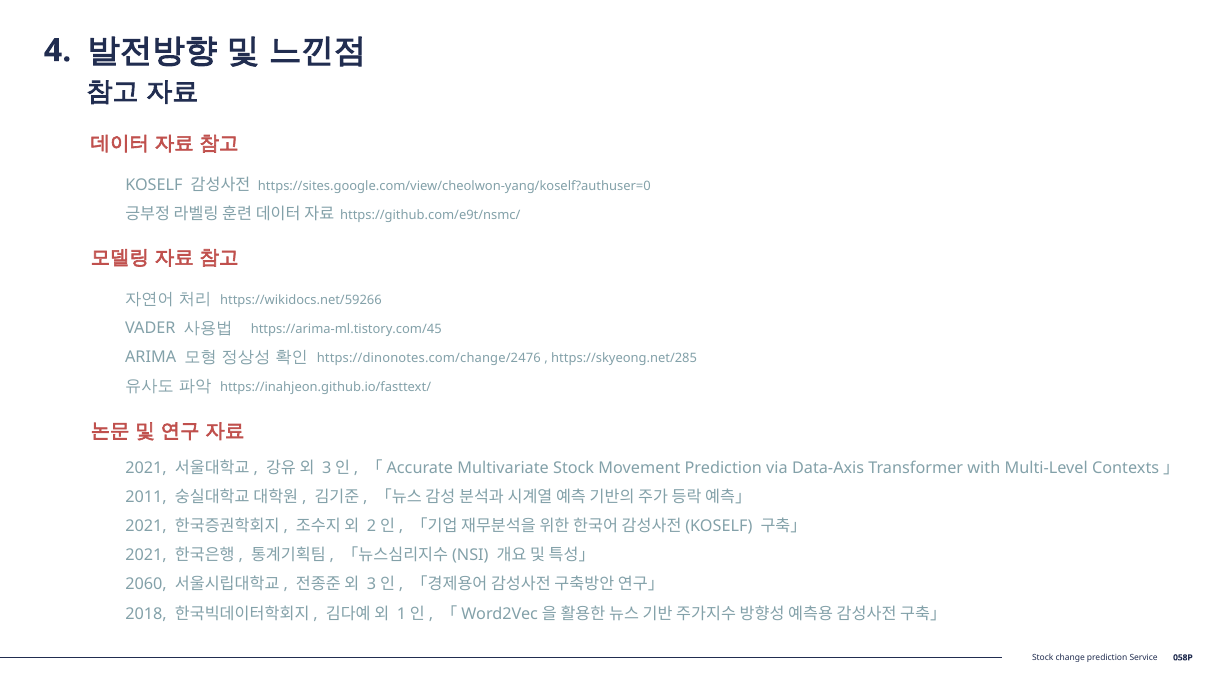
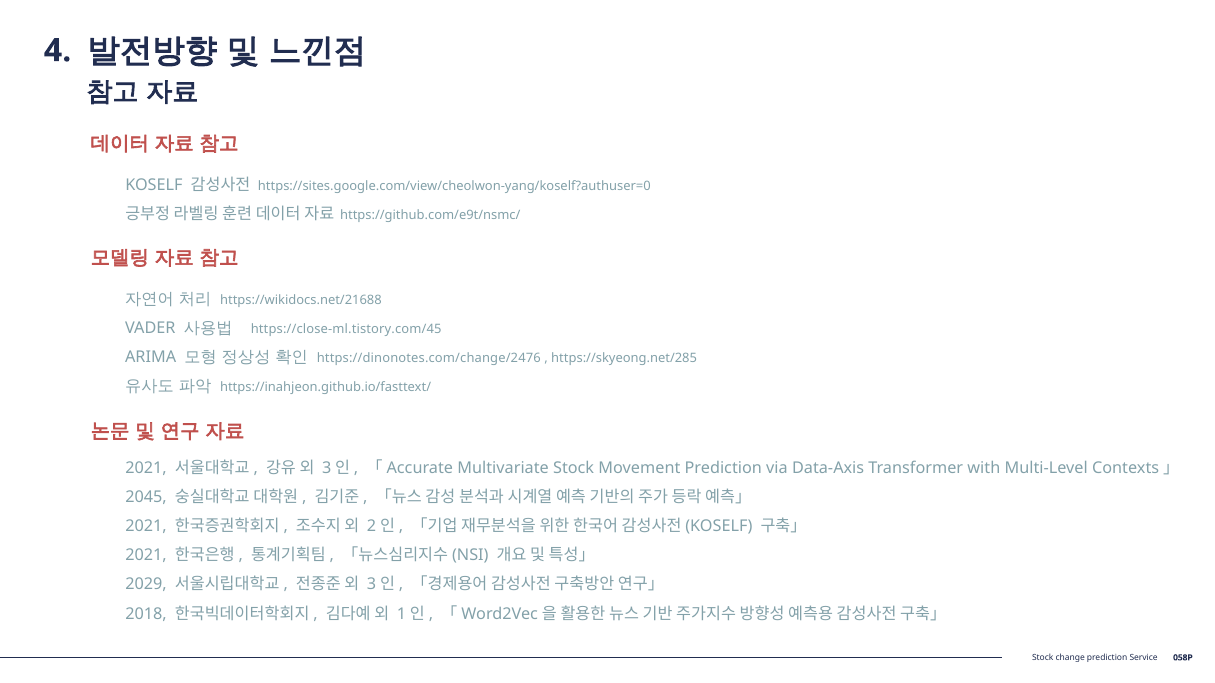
https://wikidocs.net/59266: https://wikidocs.net/59266 -> https://wikidocs.net/21688
https://arima-ml.tistory.com/45: https://arima-ml.tistory.com/45 -> https://close-ml.tistory.com/45
2011: 2011 -> 2045
2060: 2060 -> 2029
